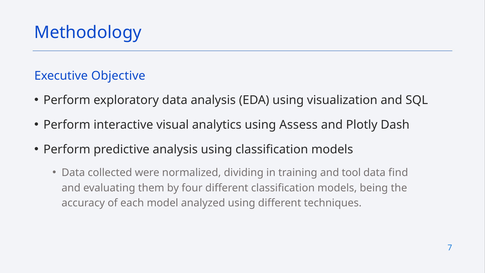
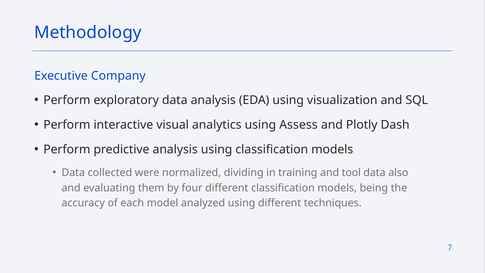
Objective: Objective -> Company
find: find -> also
